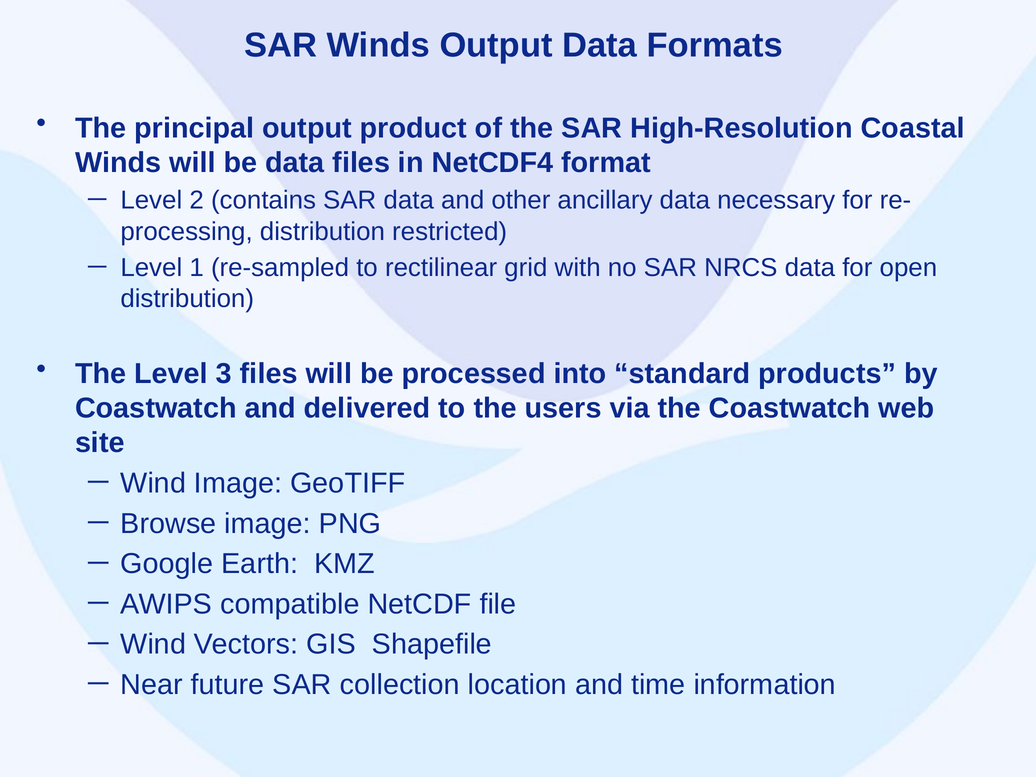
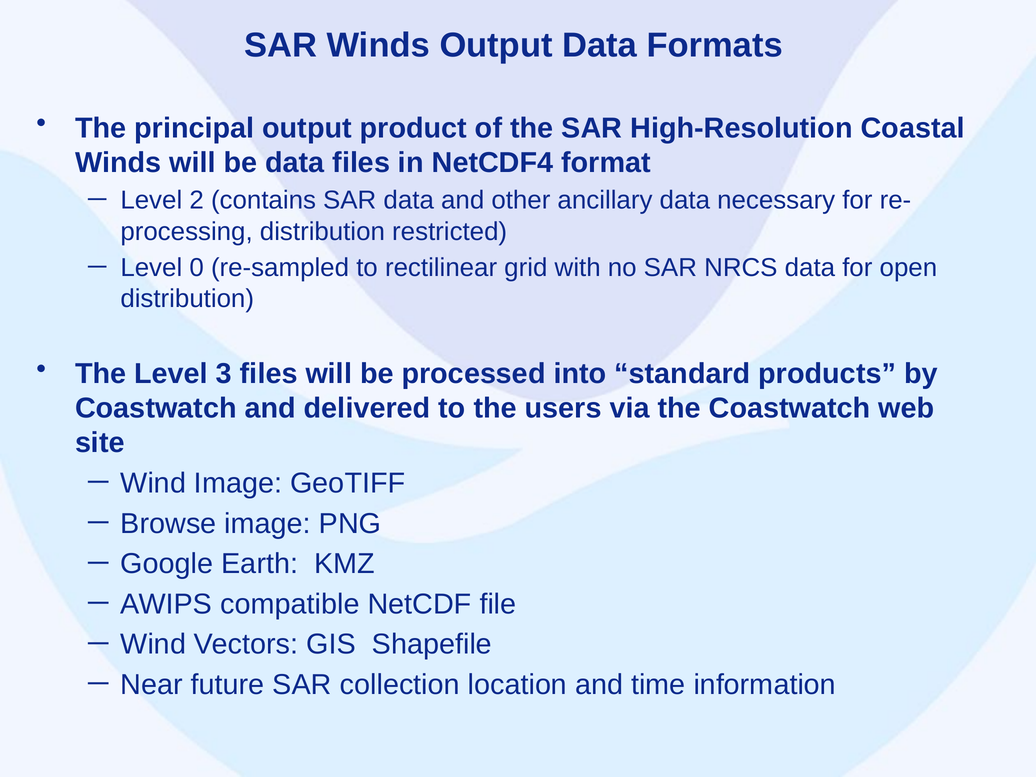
1: 1 -> 0
